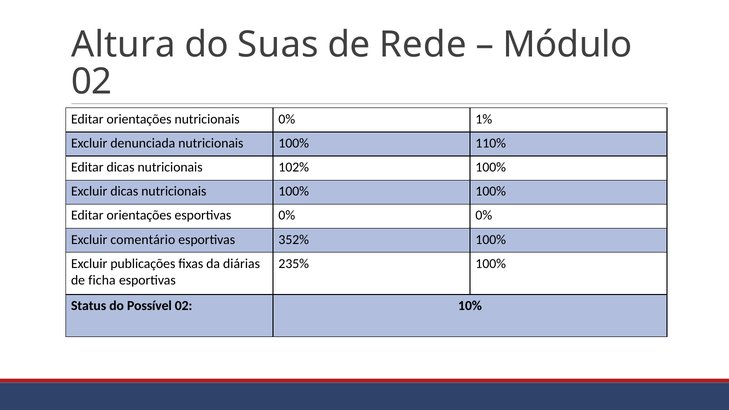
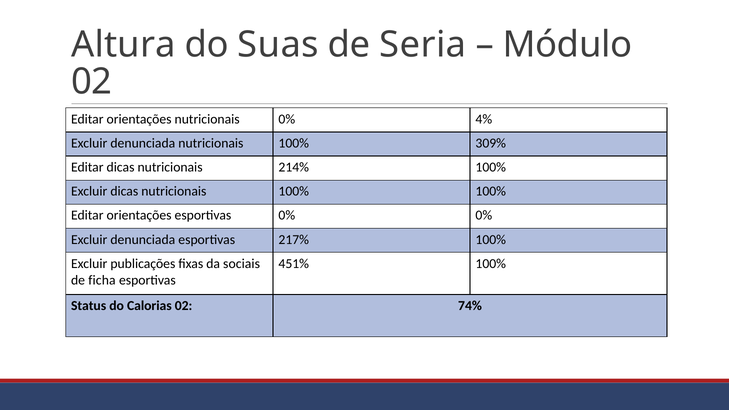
Rede: Rede -> Seria
1%: 1% -> 4%
110%: 110% -> 309%
102%: 102% -> 214%
comentário at (143, 240): comentário -> denunciada
352%: 352% -> 217%
diárias: diárias -> sociais
235%: 235% -> 451%
Possível: Possível -> Calorias
10%: 10% -> 74%
